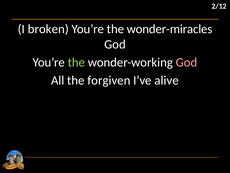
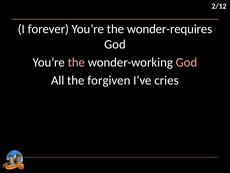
broken: broken -> forever
wonder-miracles: wonder-miracles -> wonder-requires
the at (76, 62) colour: light green -> pink
alive: alive -> cries
